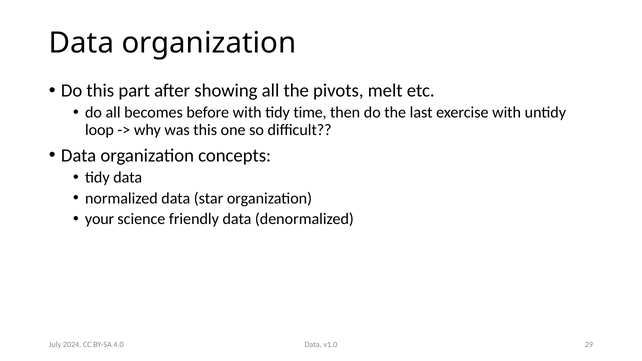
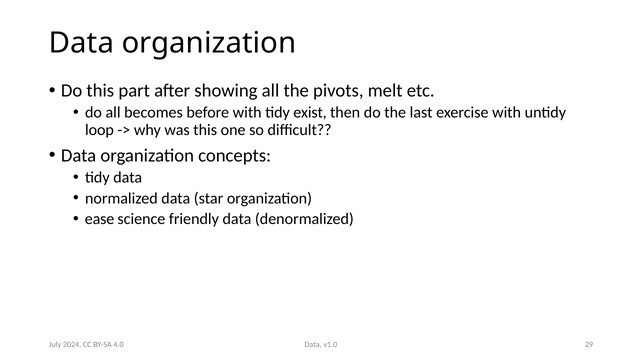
time: time -> exist
your: your -> ease
